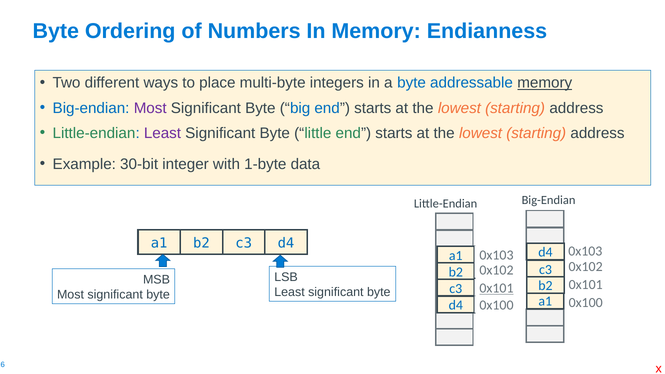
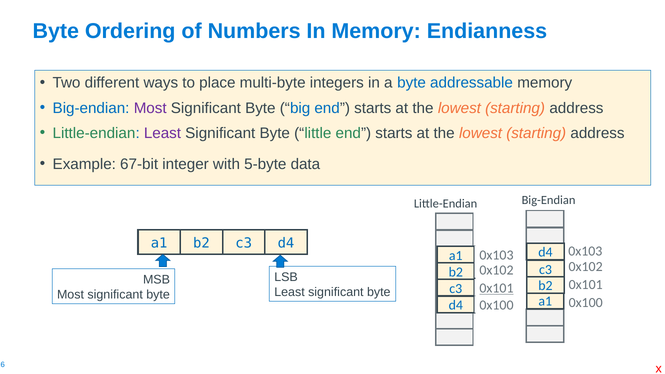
memory at (545, 83) underline: present -> none
30-bit: 30-bit -> 67-bit
1-byte: 1-byte -> 5-byte
